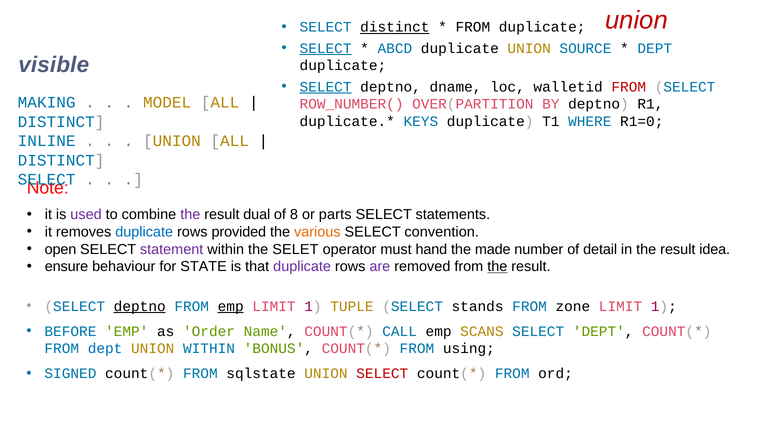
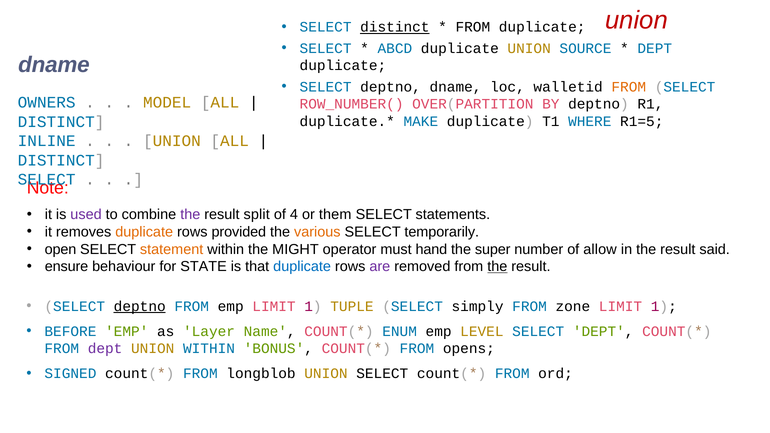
SELECT at (326, 48) underline: present -> none
visible at (54, 65): visible -> dname
SELECT at (326, 87) underline: present -> none
FROM at (629, 87) colour: red -> orange
MAKING: MAKING -> OWNERS
KEYS: KEYS -> MAKE
R1=0: R1=0 -> R1=5
dual: dual -> split
8: 8 -> 4
parts: parts -> them
duplicate at (144, 232) colour: blue -> orange
convention: convention -> temporarily
statement colour: purple -> orange
SELET: SELET -> MIGHT
made: made -> super
detail: detail -> allow
idea: idea -> said
duplicate at (302, 267) colour: purple -> blue
emp at (231, 306) underline: present -> none
stands: stands -> simply
Order: Order -> Layer
CALL: CALL -> ENUM
SCANS: SCANS -> LEVEL
dept at (105, 349) colour: blue -> purple
using: using -> opens
sqlstate: sqlstate -> longblob
SELECT at (382, 374) colour: red -> black
